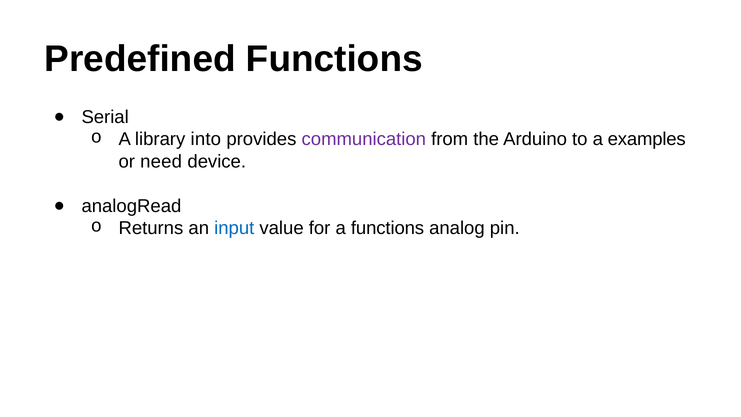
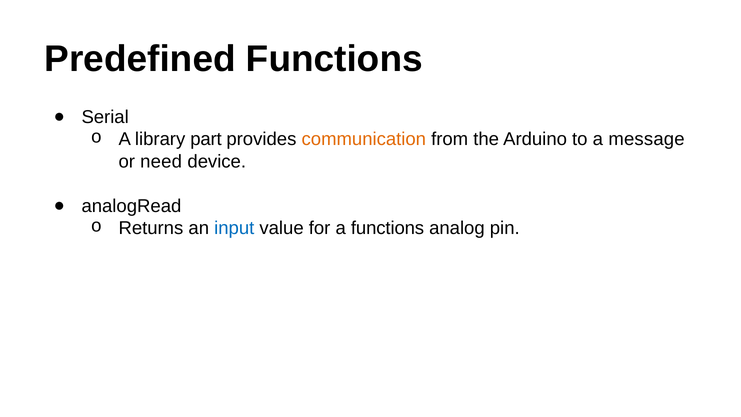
into: into -> part
communication colour: purple -> orange
examples: examples -> message
